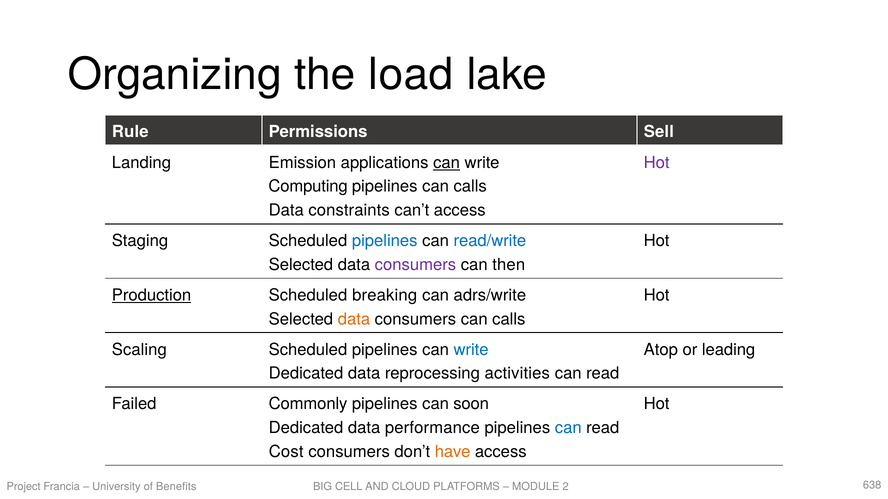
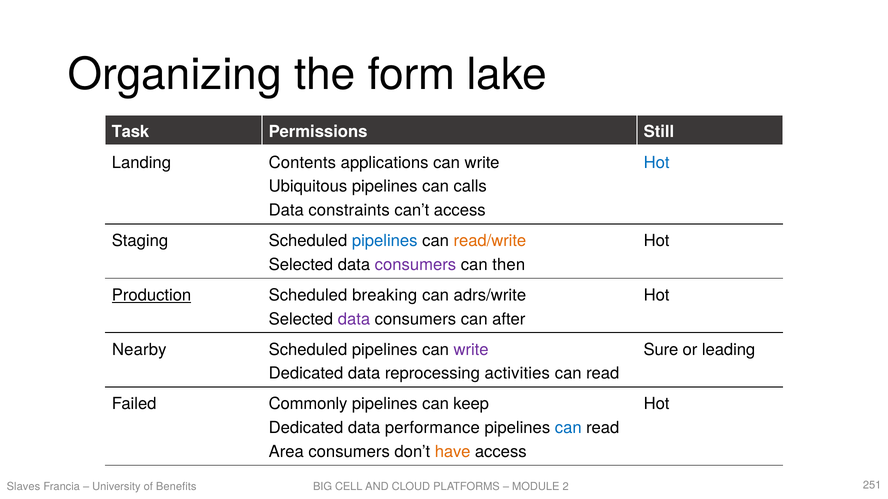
load: load -> form
Rule: Rule -> Task
Sell: Sell -> Still
Emission: Emission -> Contents
can at (447, 163) underline: present -> none
Hot at (657, 163) colour: purple -> blue
Computing: Computing -> Ubiquitous
read/write colour: blue -> orange
data at (354, 319) colour: orange -> purple
consumers can calls: calls -> after
Scaling: Scaling -> Nearby
write at (471, 350) colour: blue -> purple
Atop: Atop -> Sure
soon: soon -> keep
Cost: Cost -> Area
Project: Project -> Slaves
638: 638 -> 251
